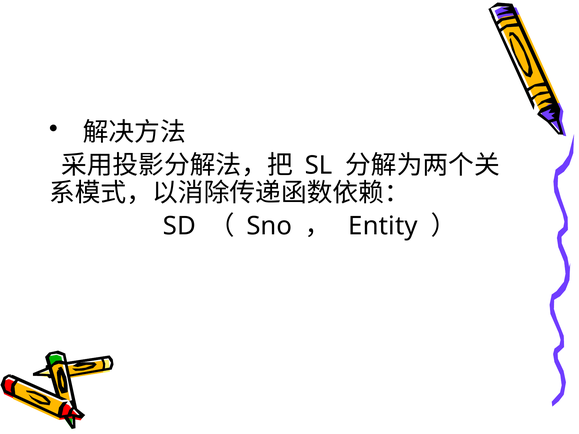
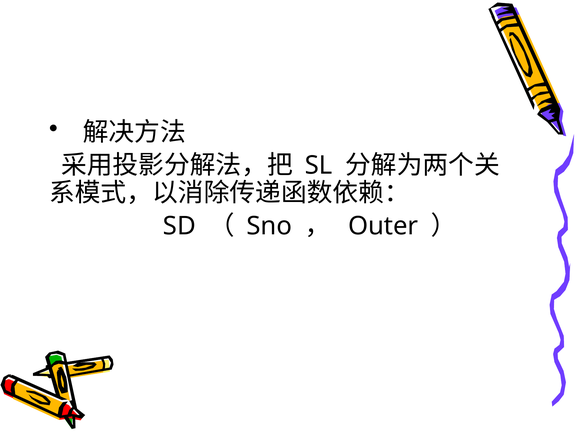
Entity: Entity -> Outer
